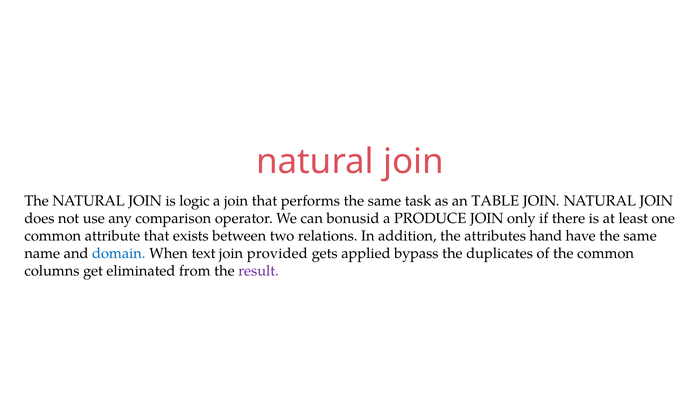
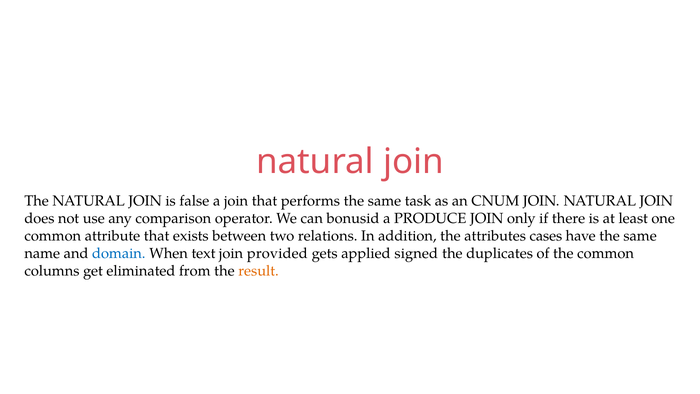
logic: logic -> false
TABLE: TABLE -> CNUM
hand: hand -> cases
bypass: bypass -> signed
result colour: purple -> orange
